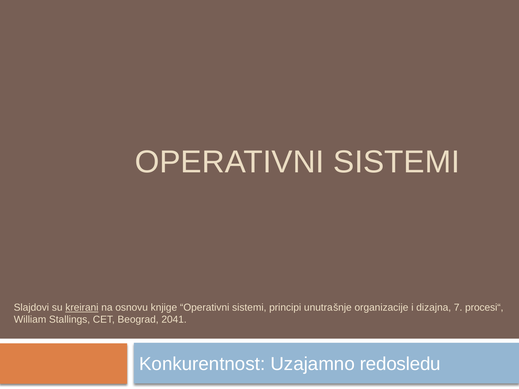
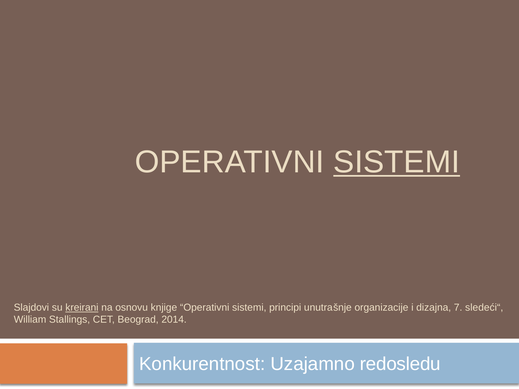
SISTEMI at (397, 162) underline: none -> present
procesi“: procesi“ -> sledeći“
2041: 2041 -> 2014
